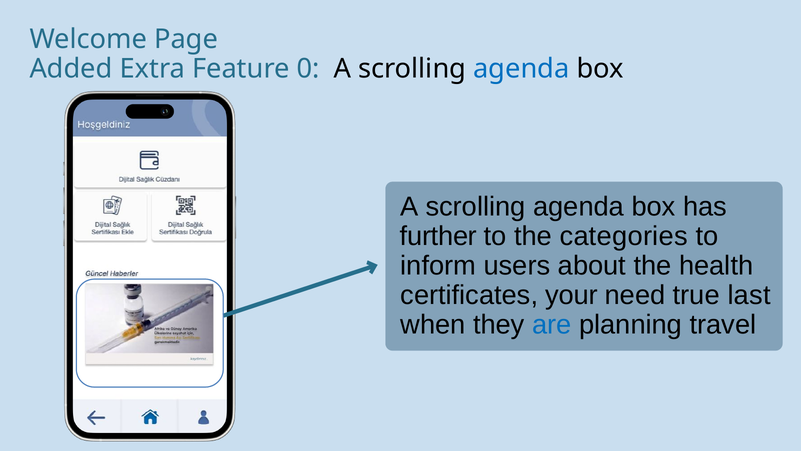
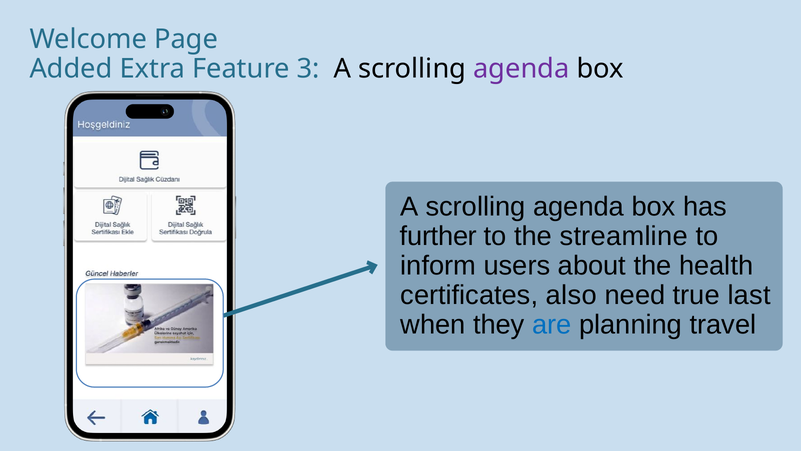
0: 0 -> 3
agenda at (521, 69) colour: blue -> purple
categories: categories -> streamline
your: your -> also
